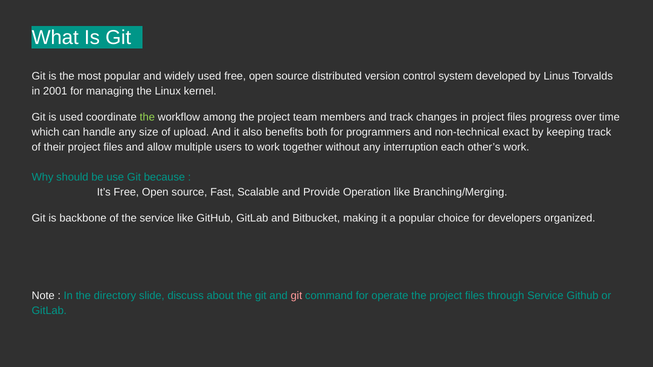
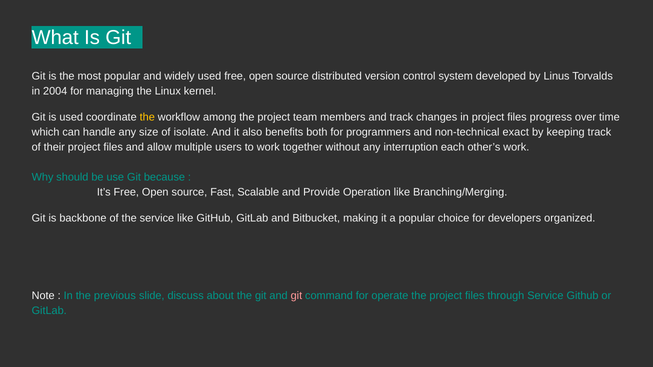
2001: 2001 -> 2004
the at (147, 117) colour: light green -> yellow
upload: upload -> isolate
directory: directory -> previous
